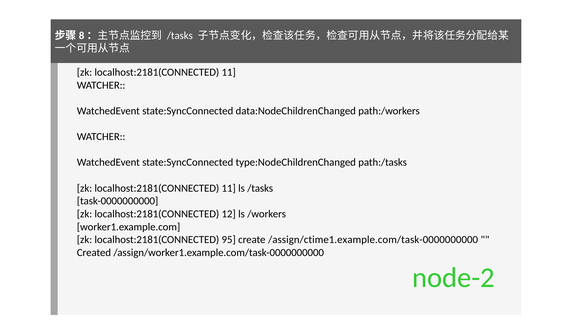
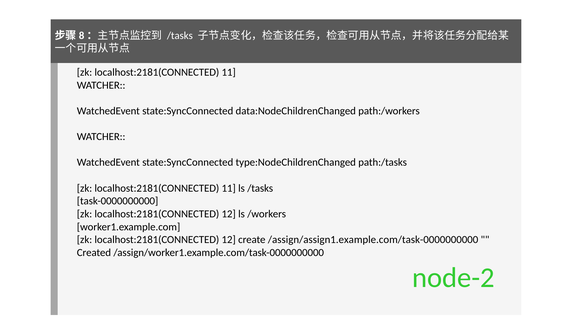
95 at (229, 240): 95 -> 12
/assign/ctime1.example.com/task-0000000000: /assign/ctime1.example.com/task-0000000000 -> /assign/assign1.example.com/task-0000000000
